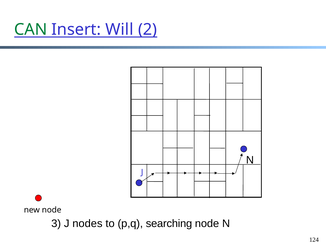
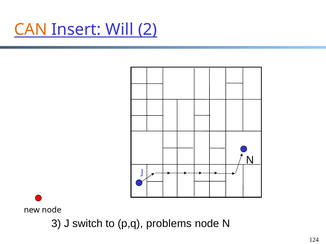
CAN colour: green -> orange
nodes: nodes -> switch
searching: searching -> problems
